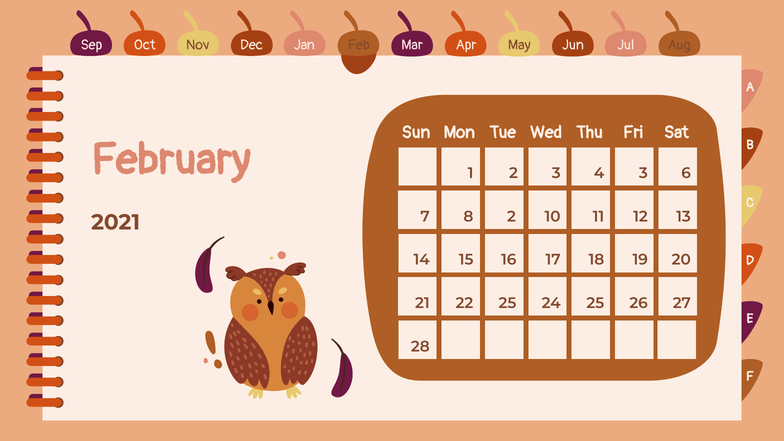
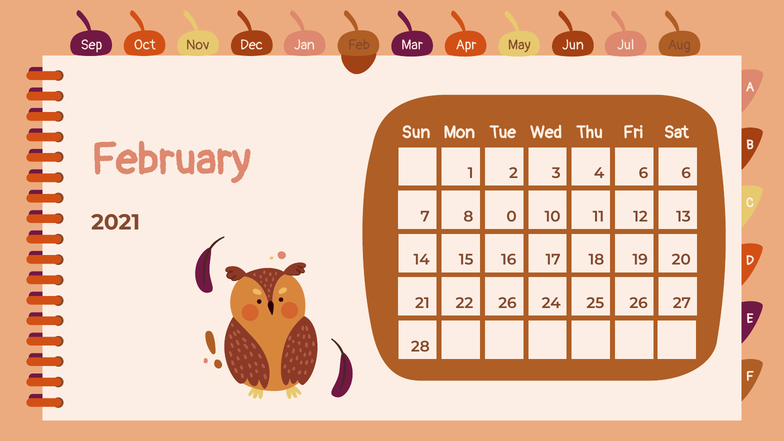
4 3: 3 -> 6
8 2: 2 -> 0
22 25: 25 -> 26
